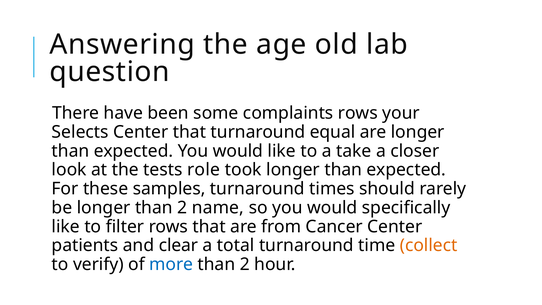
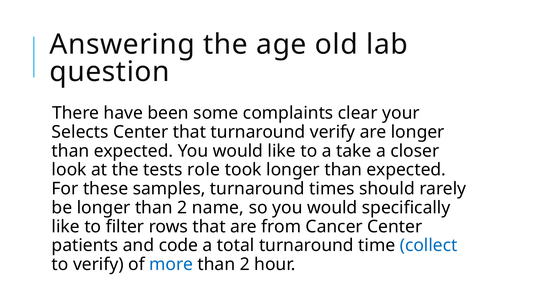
complaints rows: rows -> clear
turnaround equal: equal -> verify
clear: clear -> code
collect colour: orange -> blue
